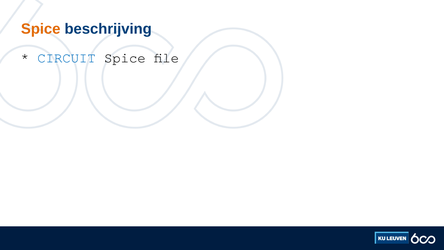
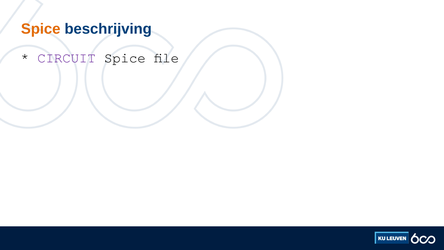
CIRCUIT colour: blue -> purple
